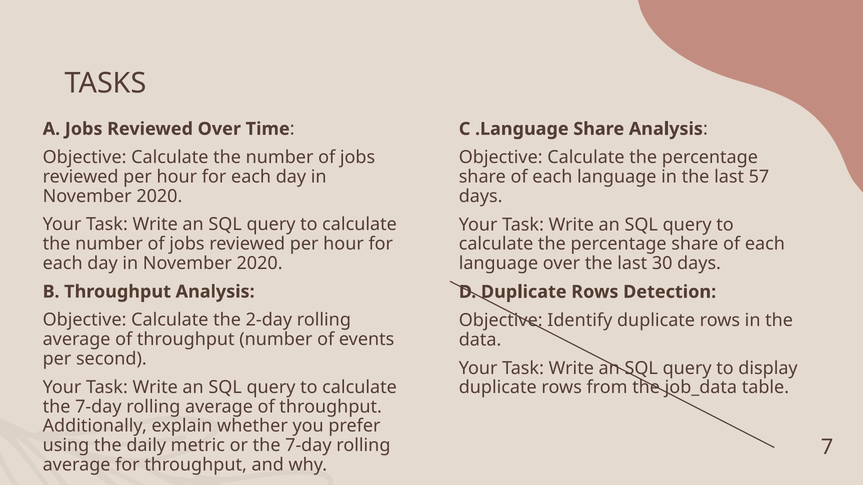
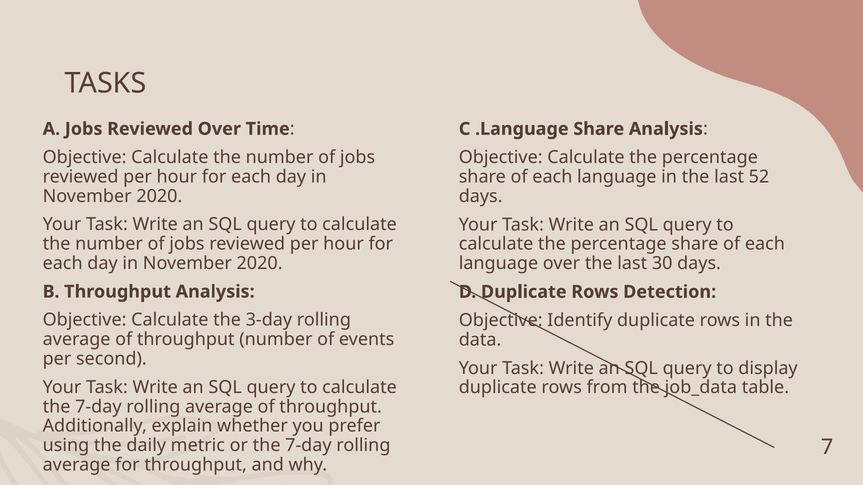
57: 57 -> 52
2-day: 2-day -> 3-day
